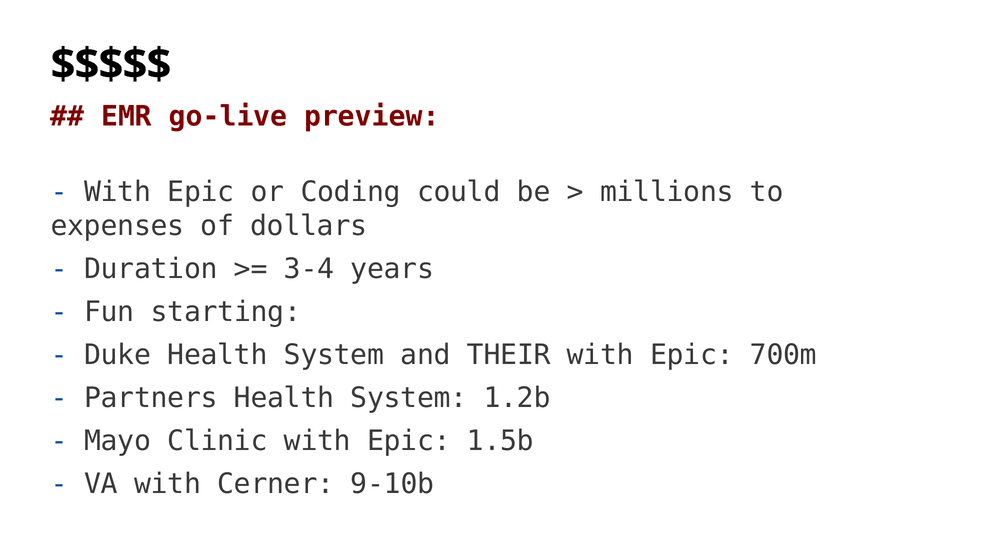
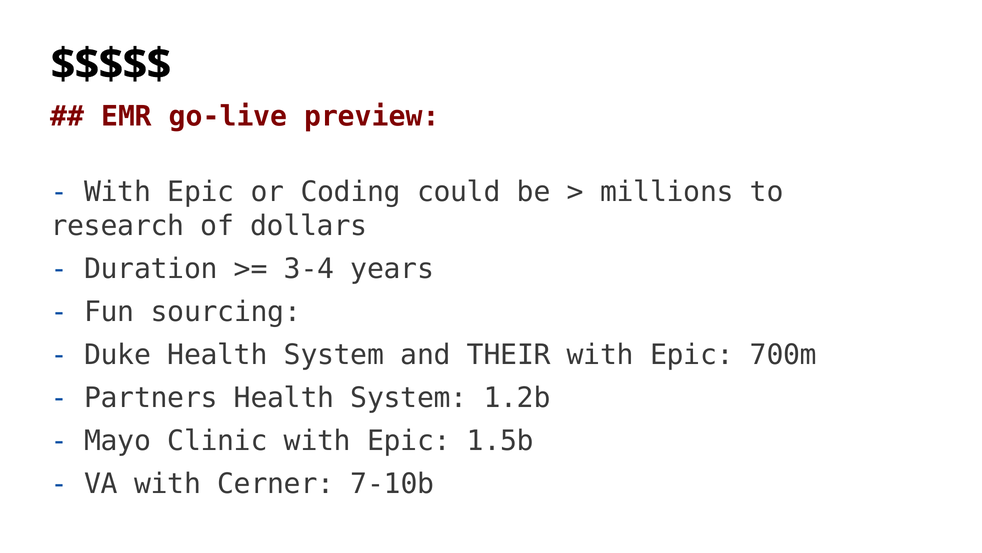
expenses: expenses -> research
starting: starting -> sourcing
9-10b: 9-10b -> 7-10b
